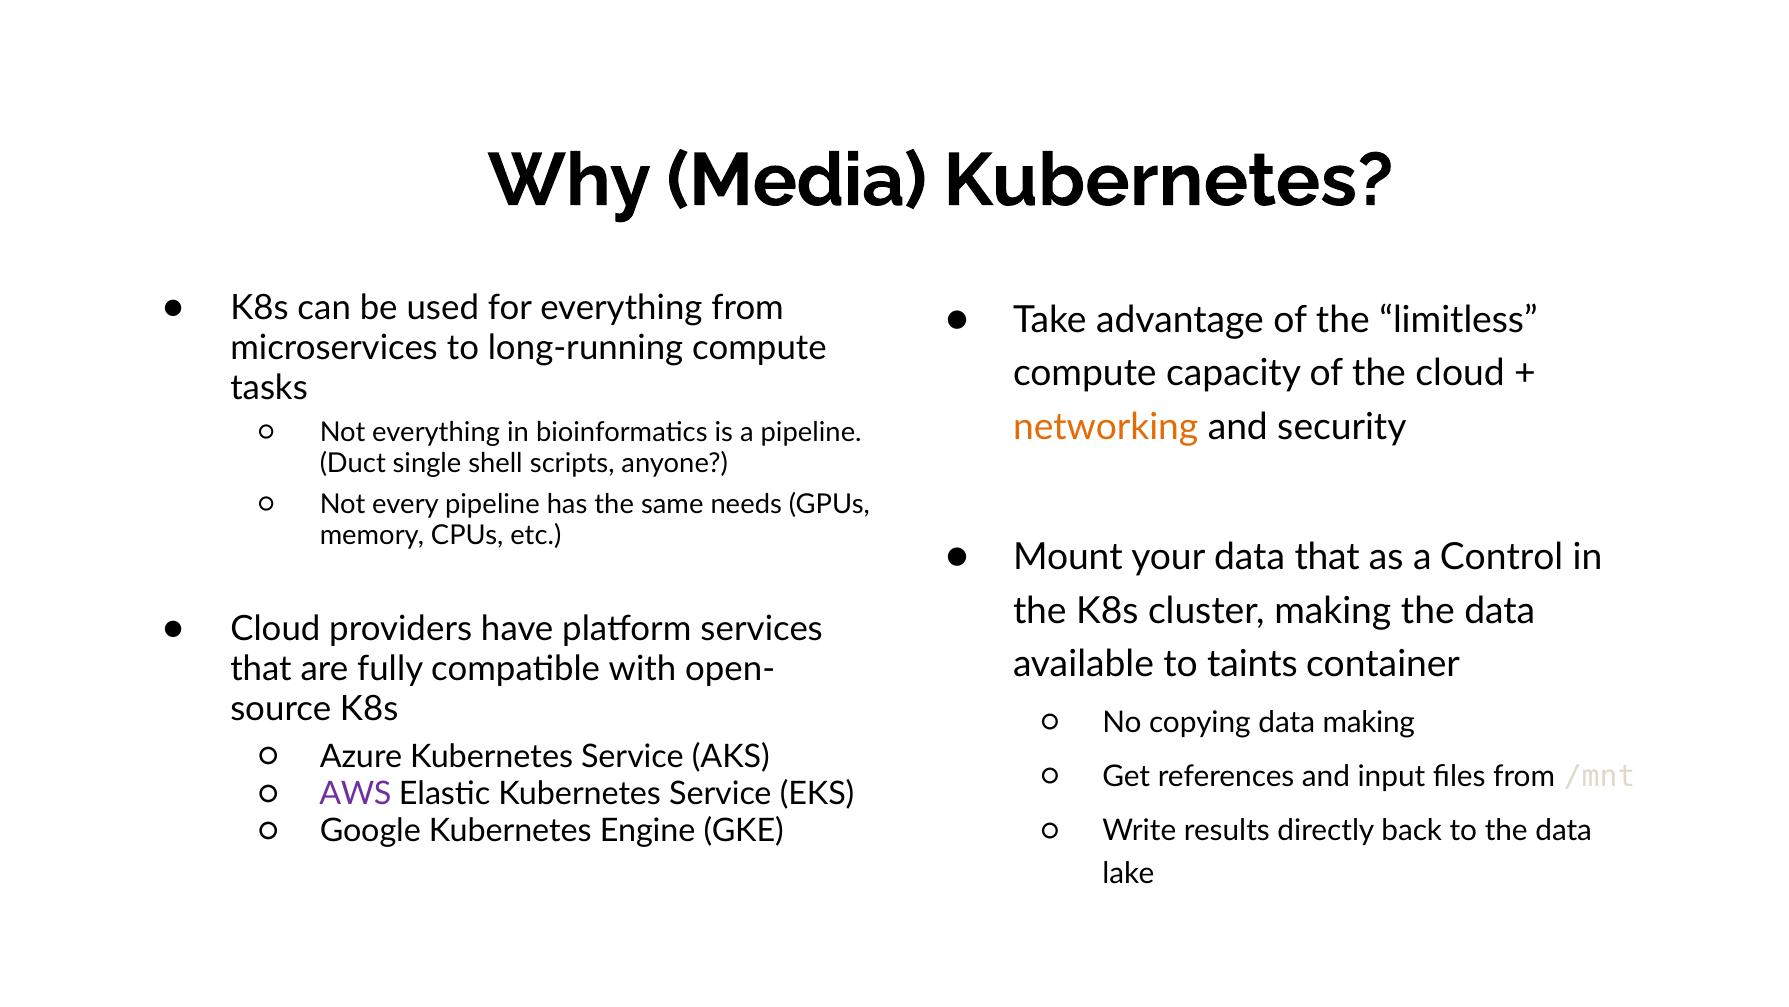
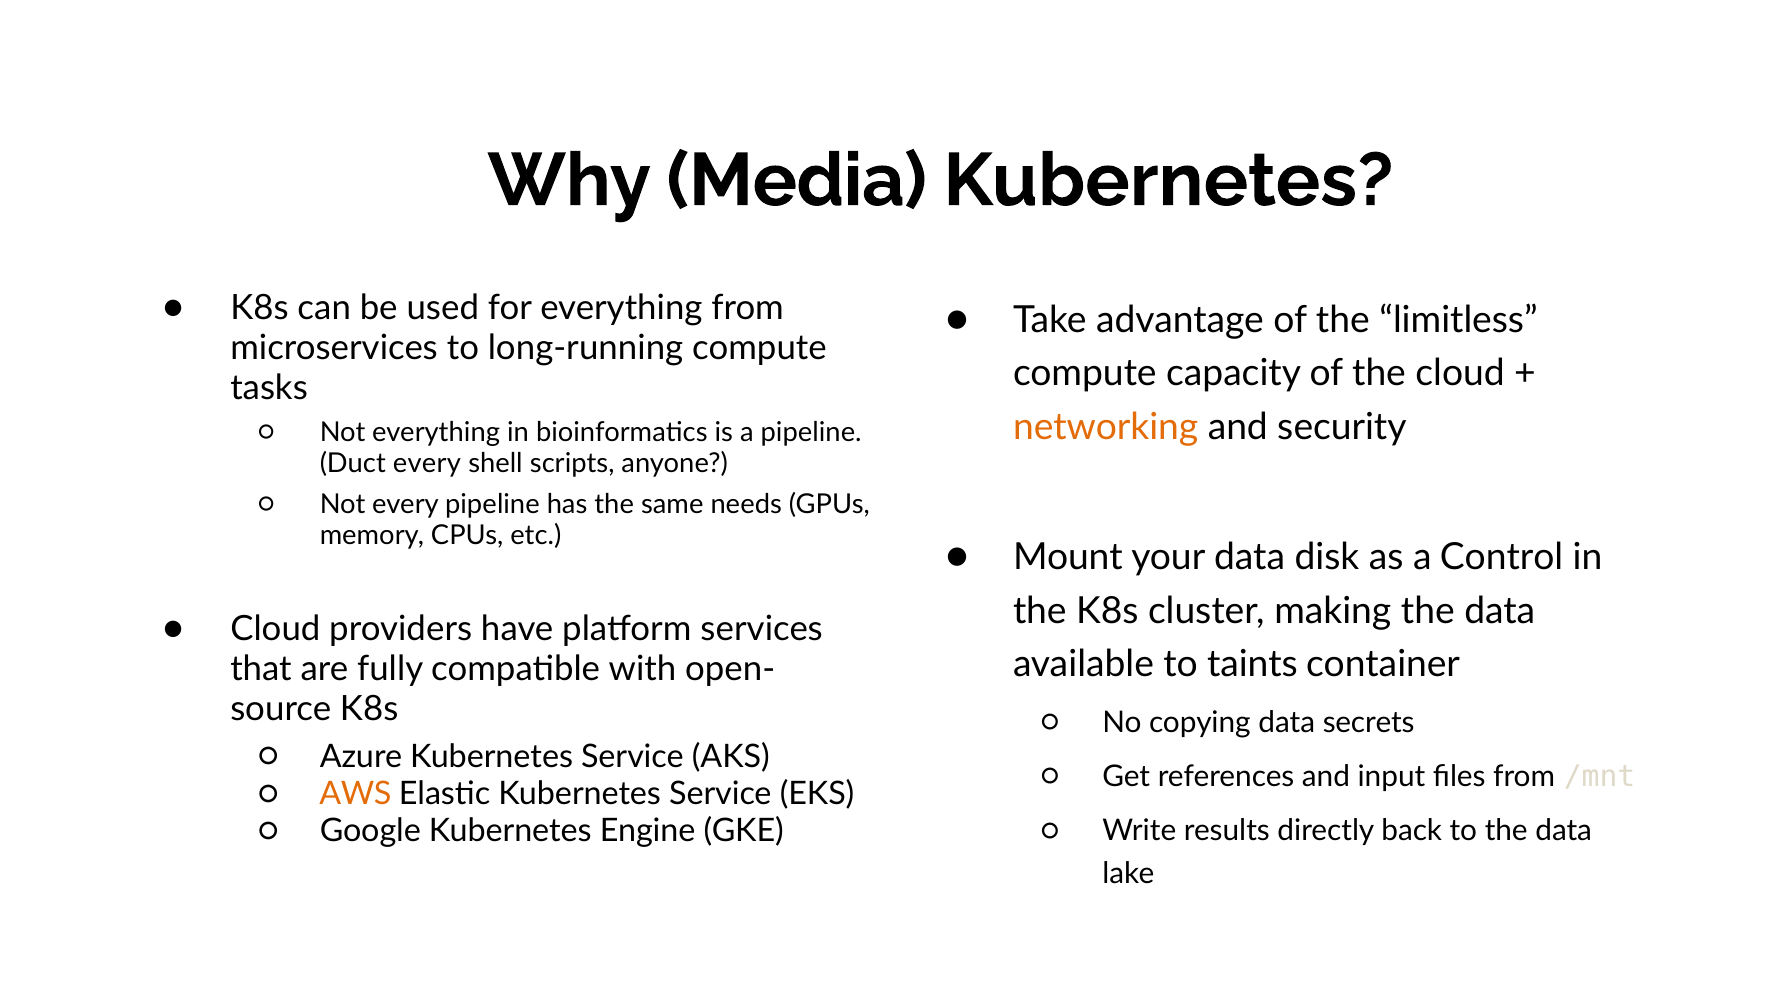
Duct single: single -> every
data that: that -> disk
data making: making -> secrets
AWS colour: purple -> orange
